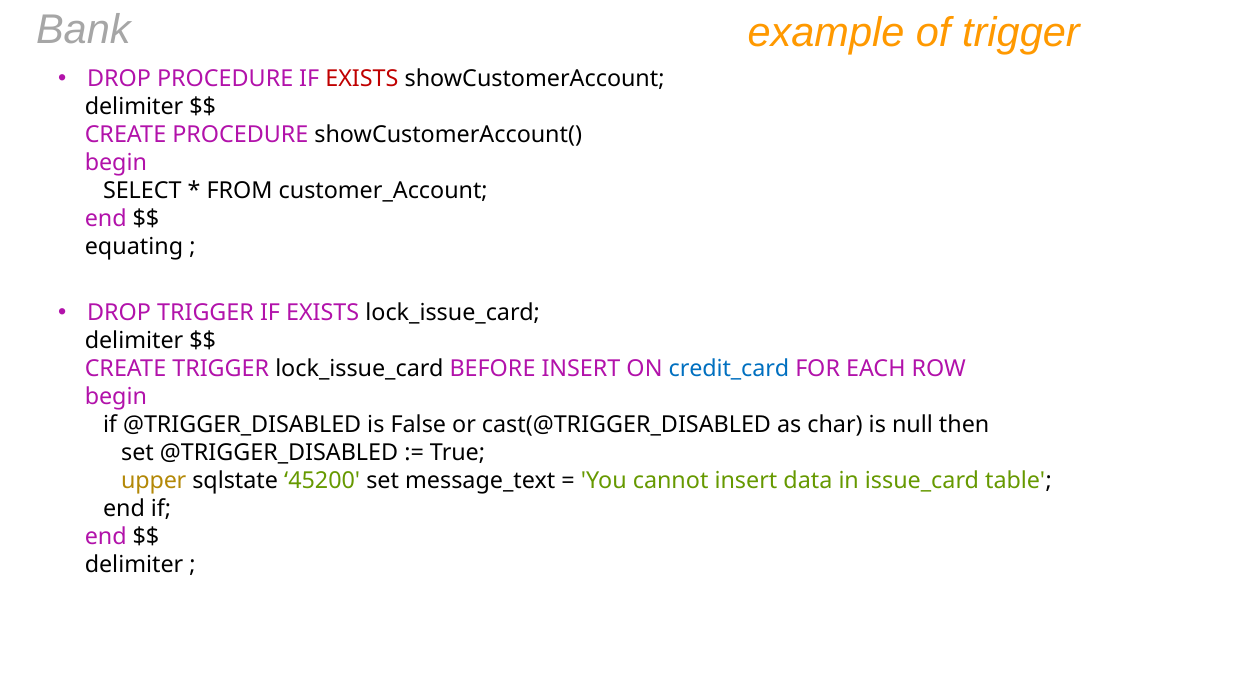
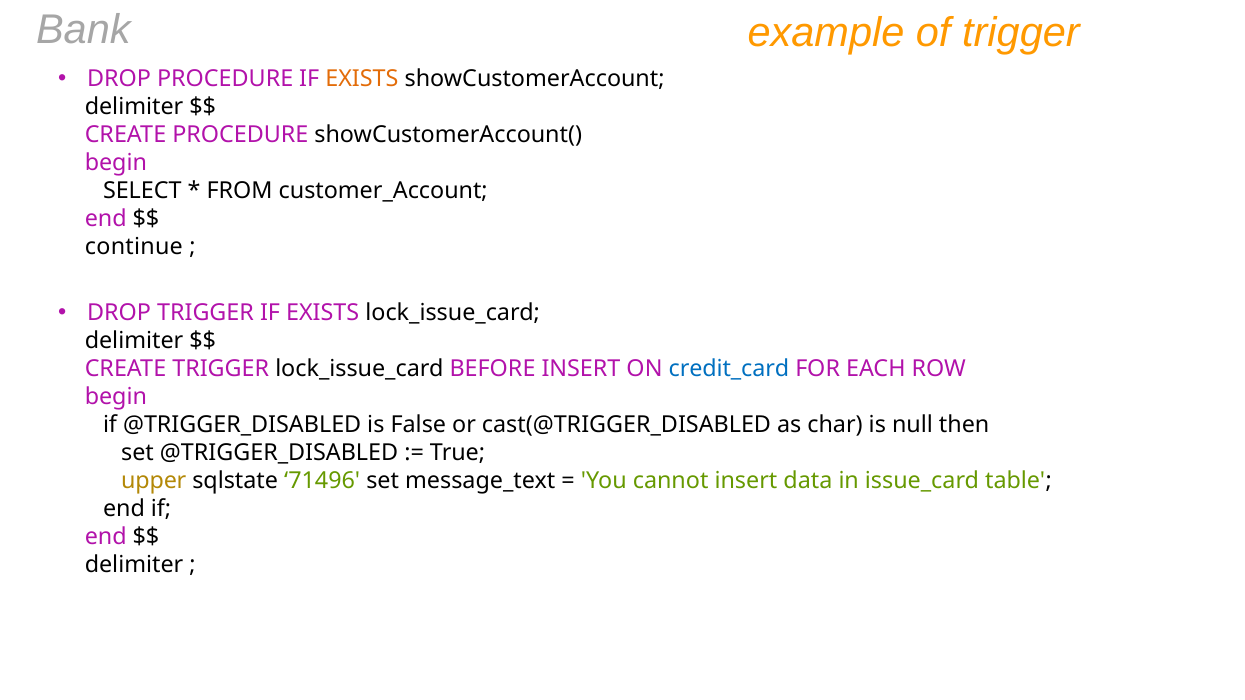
EXISTS at (362, 79) colour: red -> orange
equating: equating -> continue
45200: 45200 -> 71496
